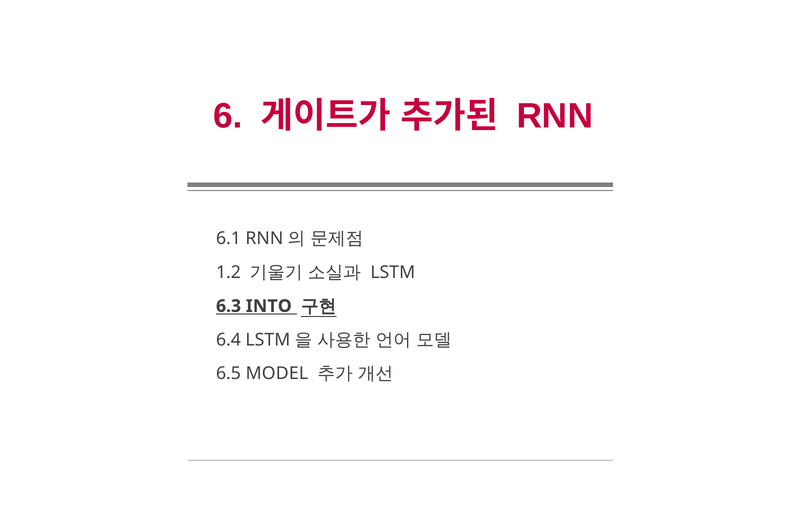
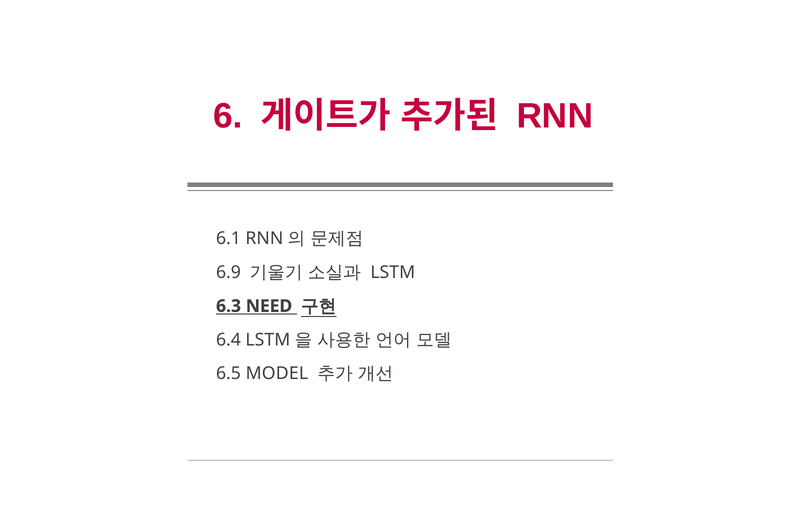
1.2: 1.2 -> 6.9
INTO: INTO -> NEED
